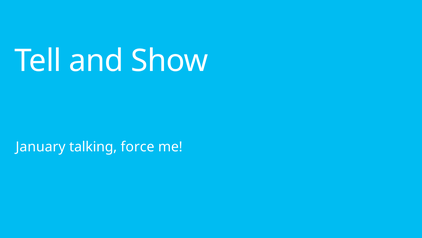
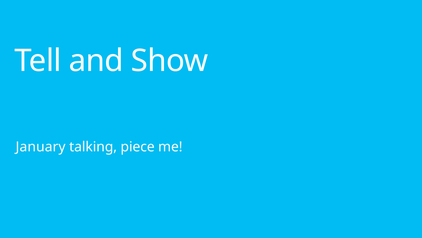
force: force -> piece
